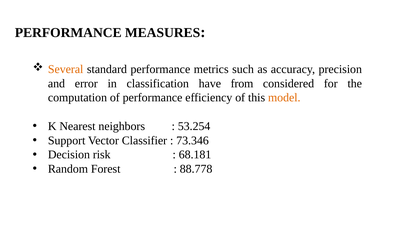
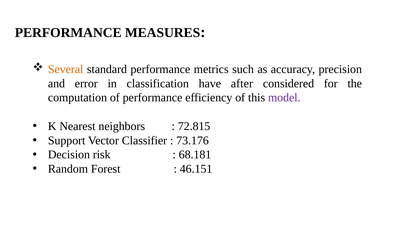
from: from -> after
model colour: orange -> purple
53.254: 53.254 -> 72.815
73.346: 73.346 -> 73.176
88.778: 88.778 -> 46.151
